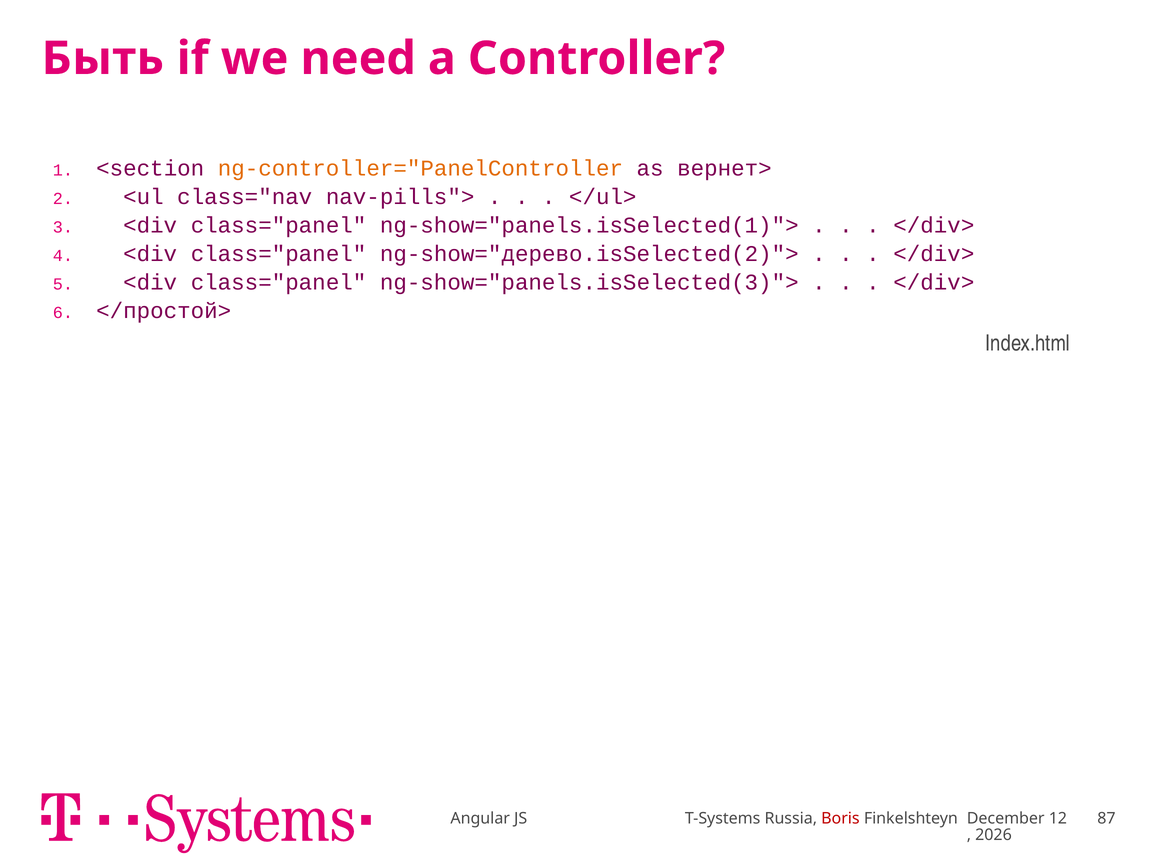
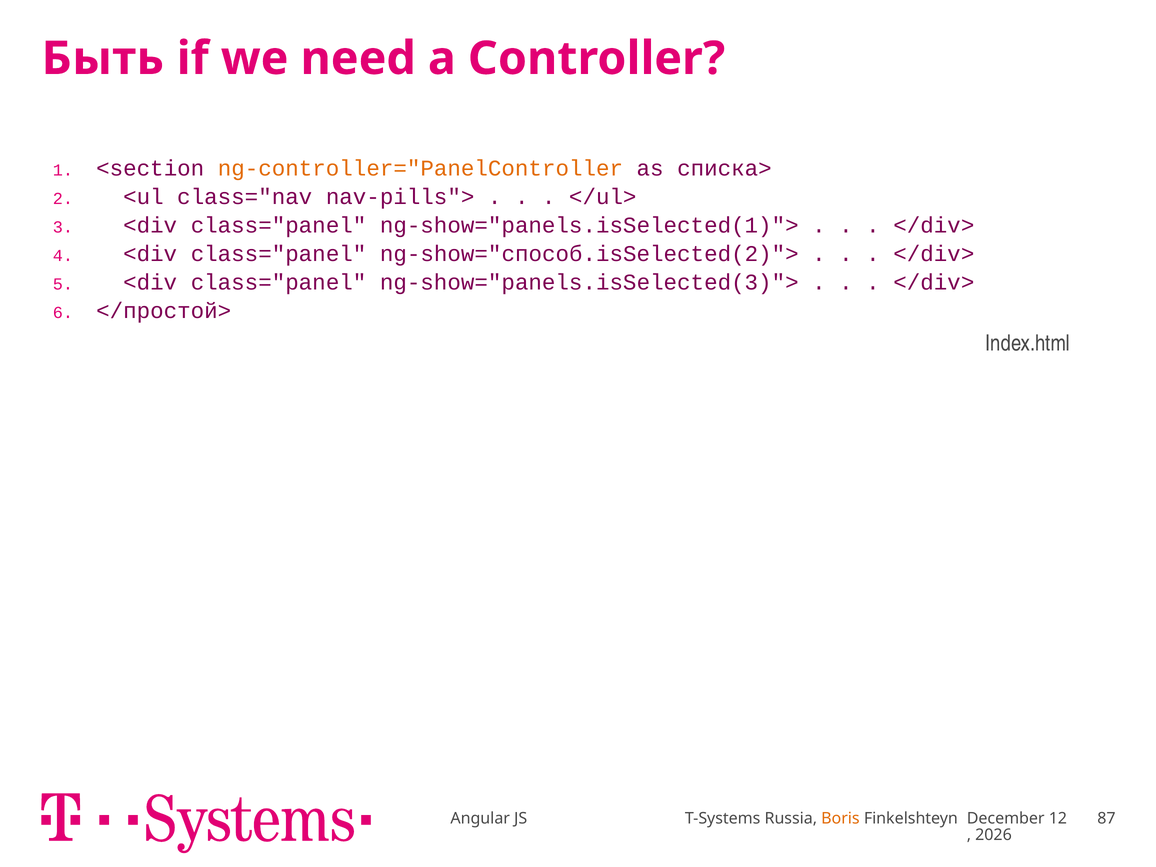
вернет>: вернет> -> списка>
ng-show="дерево.isSelected(2)">: ng-show="дерево.isSelected(2)"> -> ng-show="способ.isSelected(2)">
Boris colour: red -> orange
